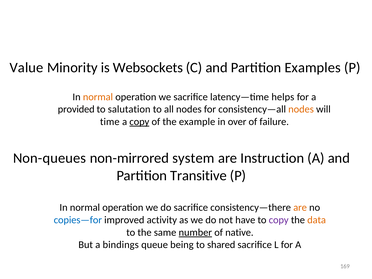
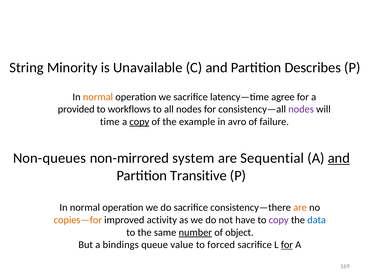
Value: Value -> String
Websockets: Websockets -> Unavailable
Examples: Examples -> Describes
helps: helps -> agree
salutation: salutation -> workflows
nodes at (301, 109) colour: orange -> purple
over: over -> avro
Instruction: Instruction -> Sequential
and at (339, 158) underline: none -> present
copies—for colour: blue -> orange
data colour: orange -> blue
native: native -> object
being: being -> value
shared: shared -> forced
for at (287, 245) underline: none -> present
